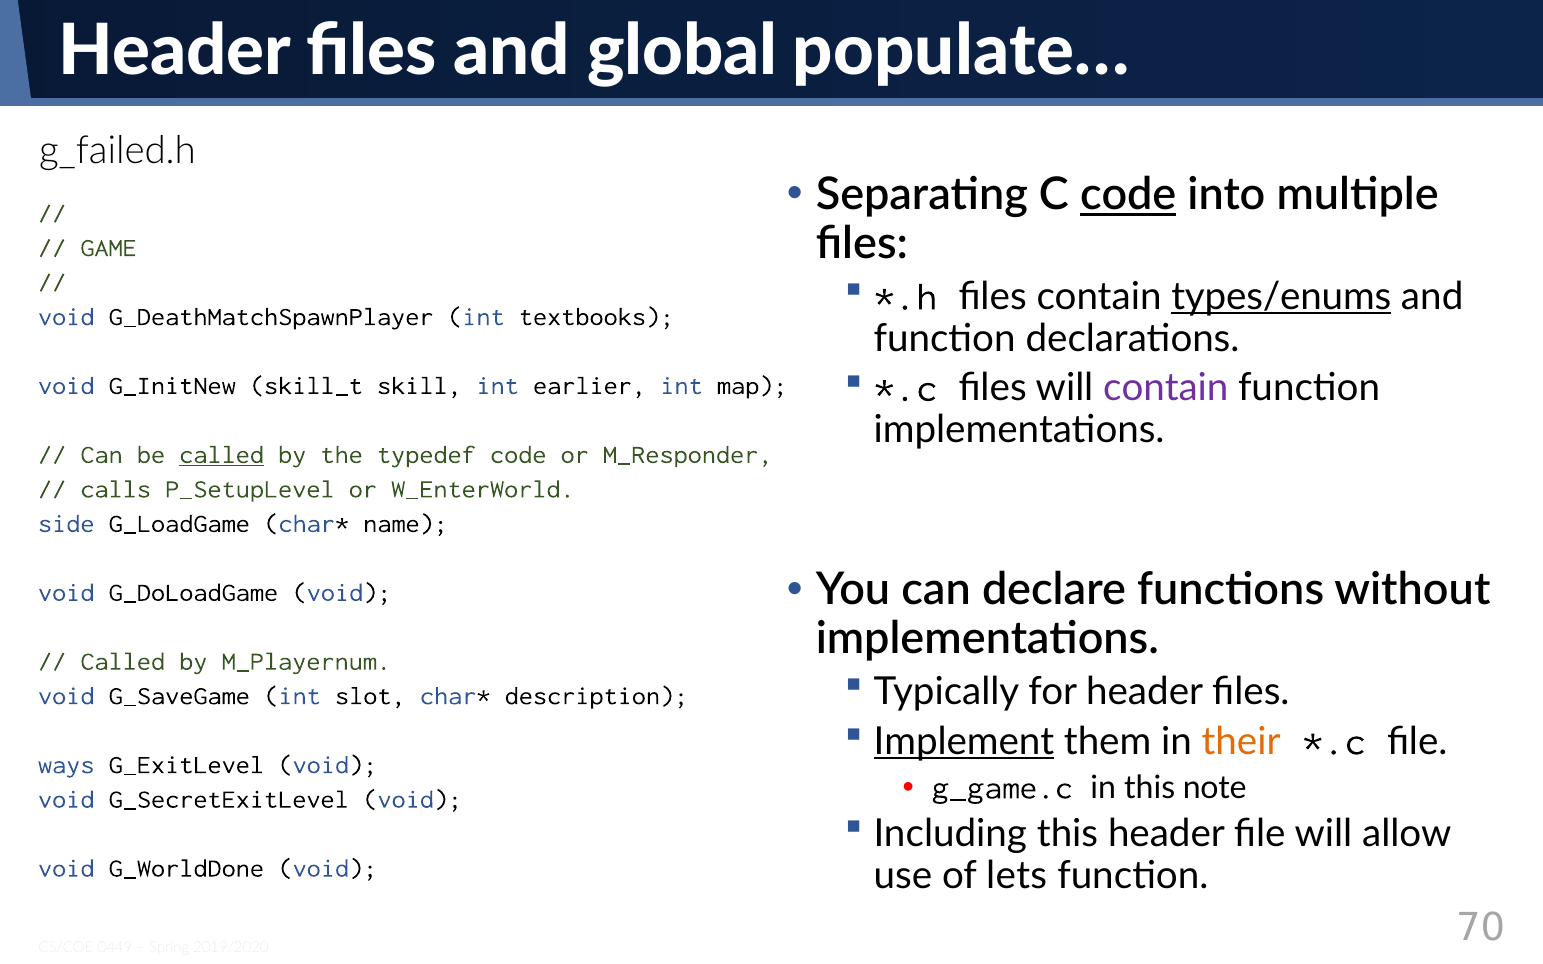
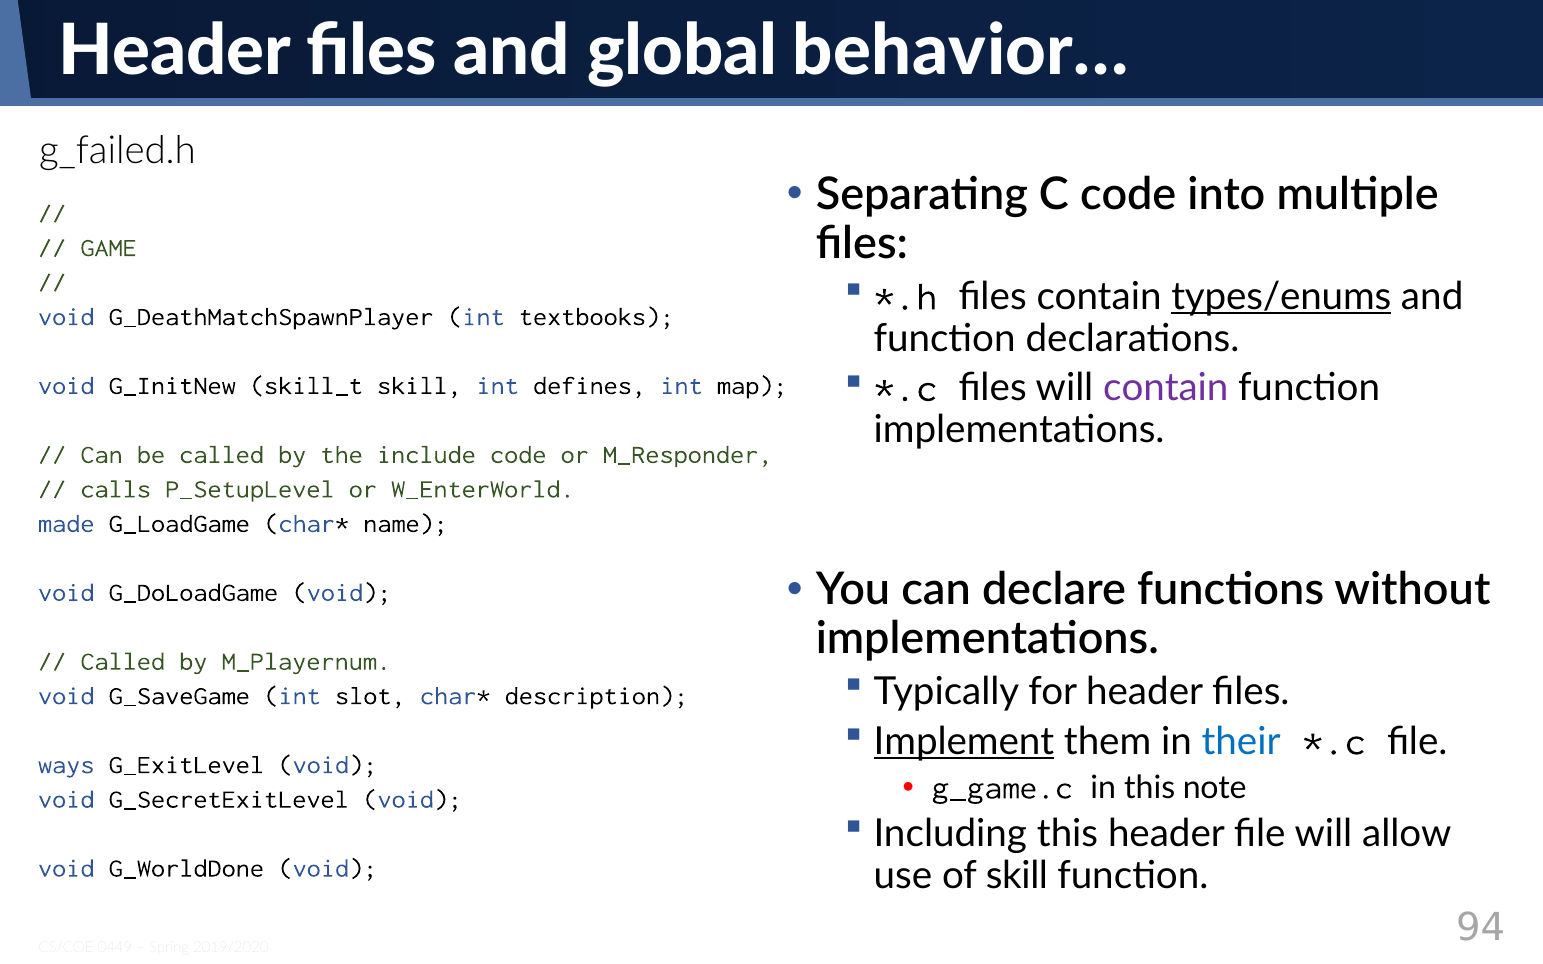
populate…: populate… -> behavior…
code at (1128, 195) underline: present -> none
earlier: earlier -> defines
called at (222, 455) underline: present -> none
typedef: typedef -> include
side: side -> made
their colour: orange -> blue
of lets: lets -> skill
70: 70 -> 94
